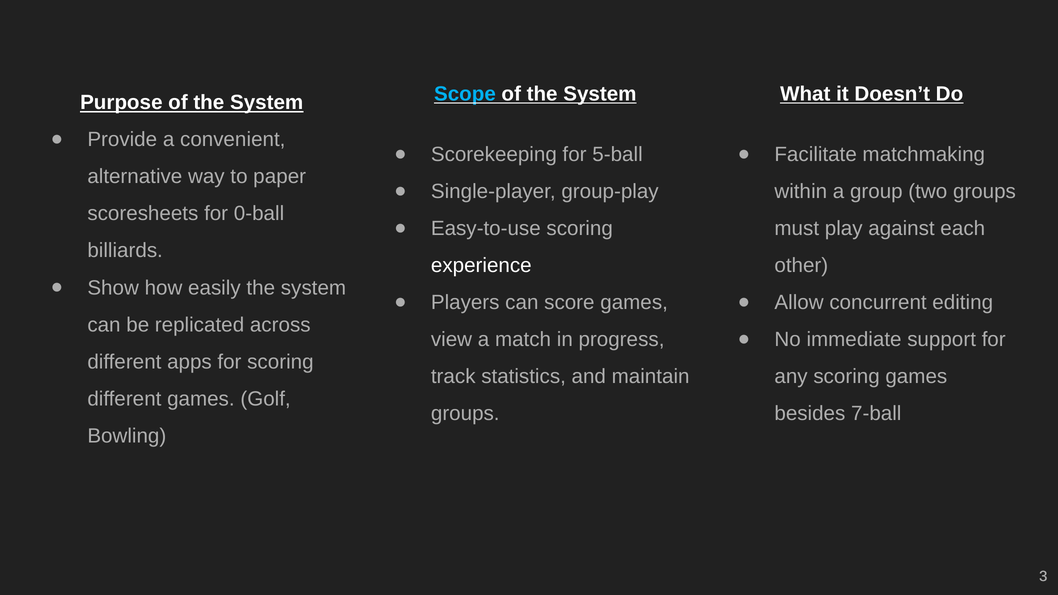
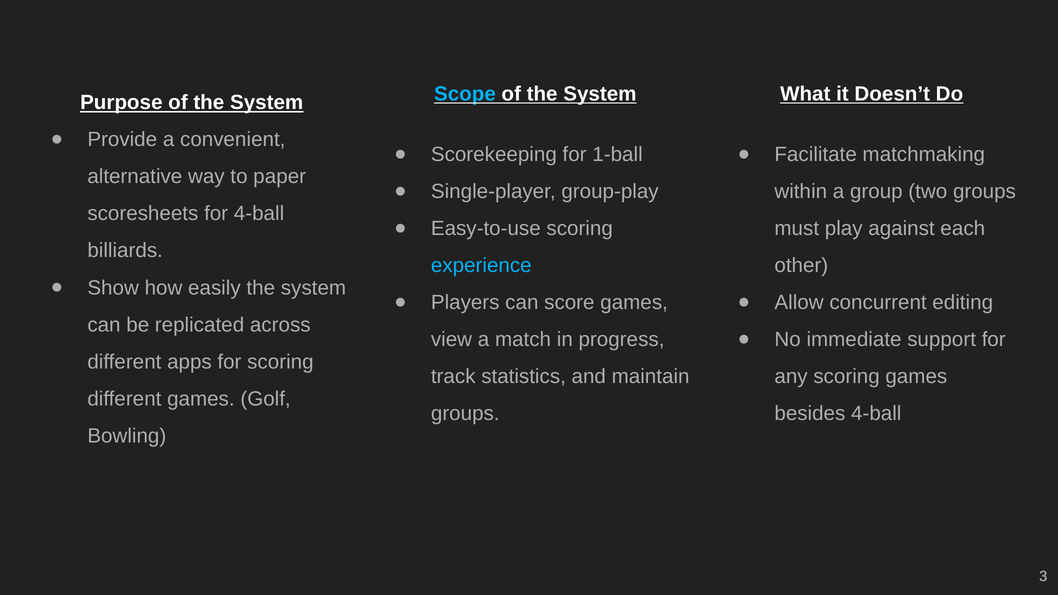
5-ball: 5-ball -> 1-ball
for 0-ball: 0-ball -> 4-ball
experience colour: white -> light blue
besides 7-ball: 7-ball -> 4-ball
